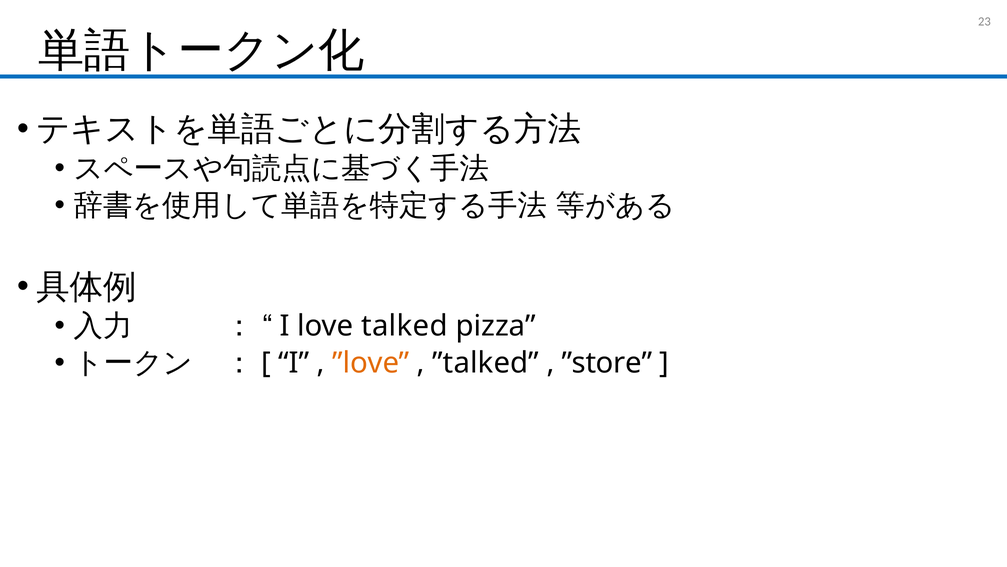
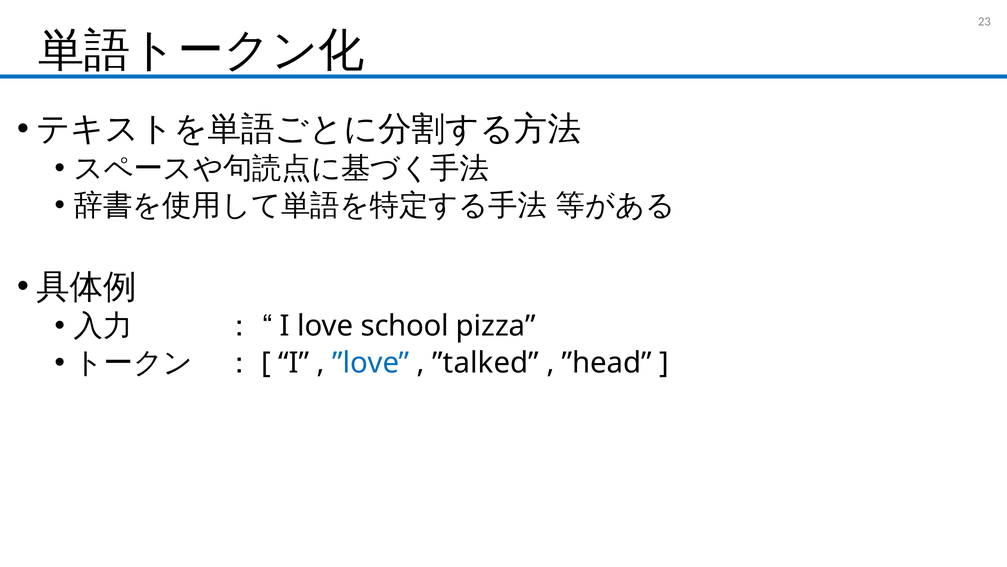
talked: talked -> school
”love colour: orange -> blue
”store: ”store -> ”head
